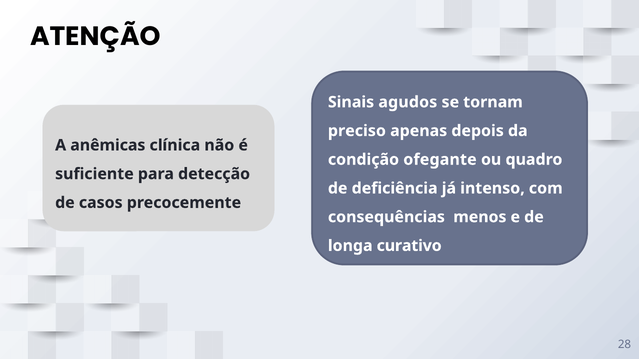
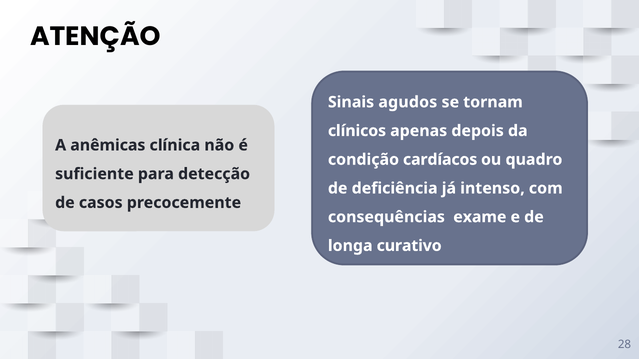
preciso: preciso -> clínicos
ofegante: ofegante -> cardíacos
menos: menos -> exame
